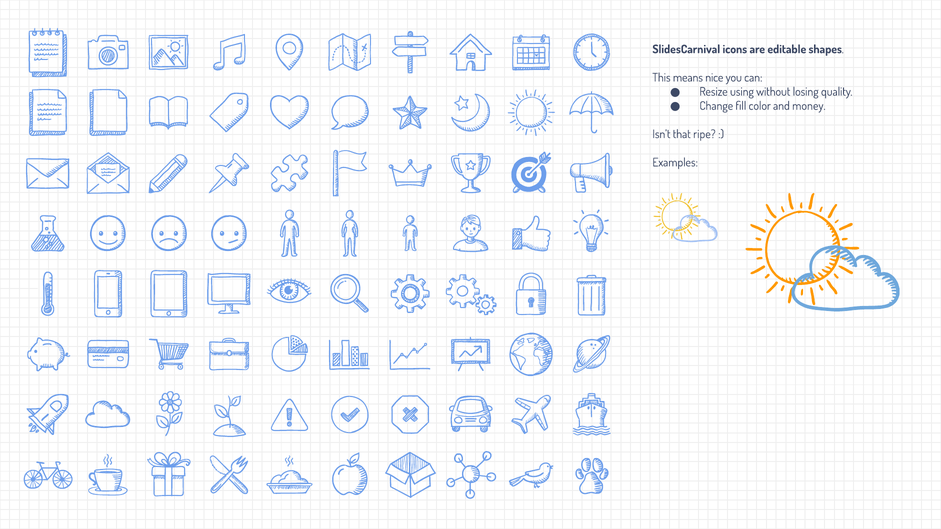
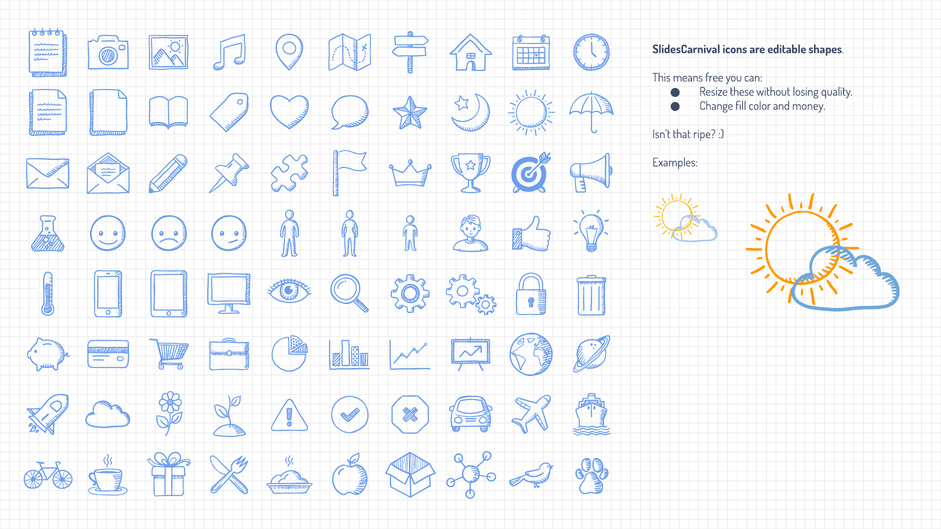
nice: nice -> free
using: using -> these
